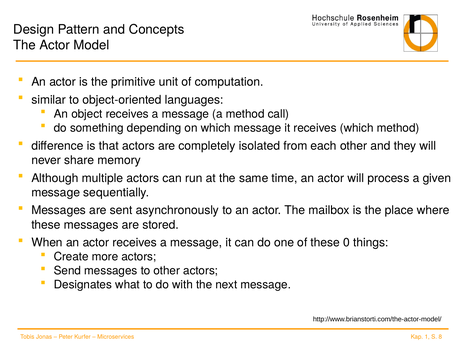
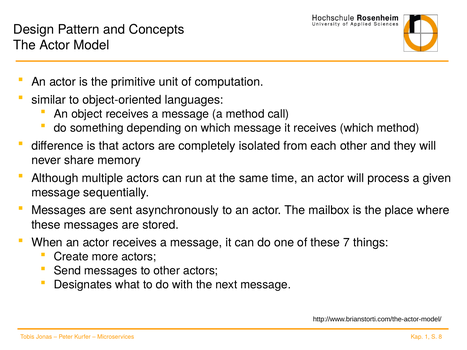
0: 0 -> 7
